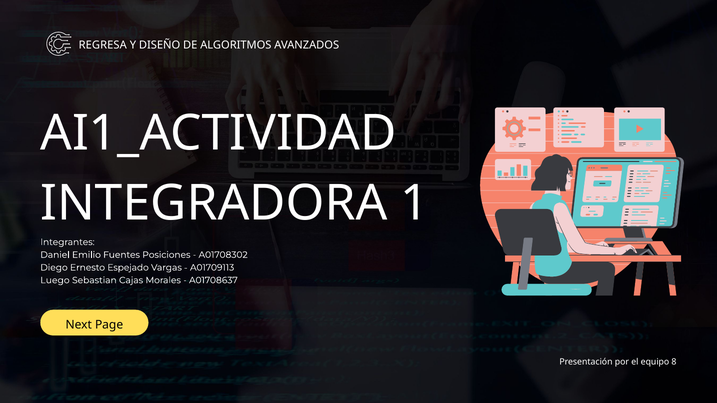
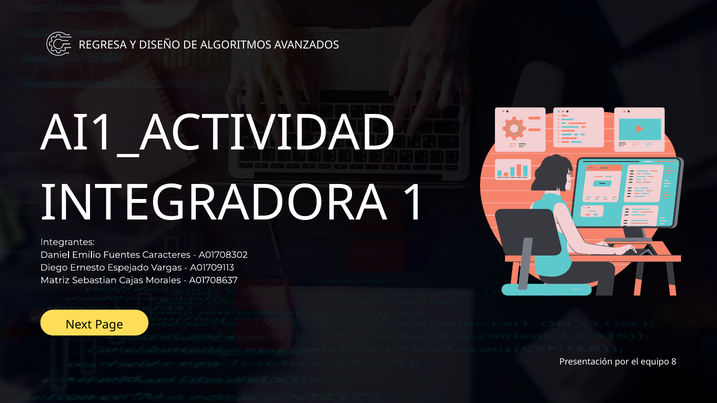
Posiciones: Posiciones -> Caracteres
Luego: Luego -> Matriz
